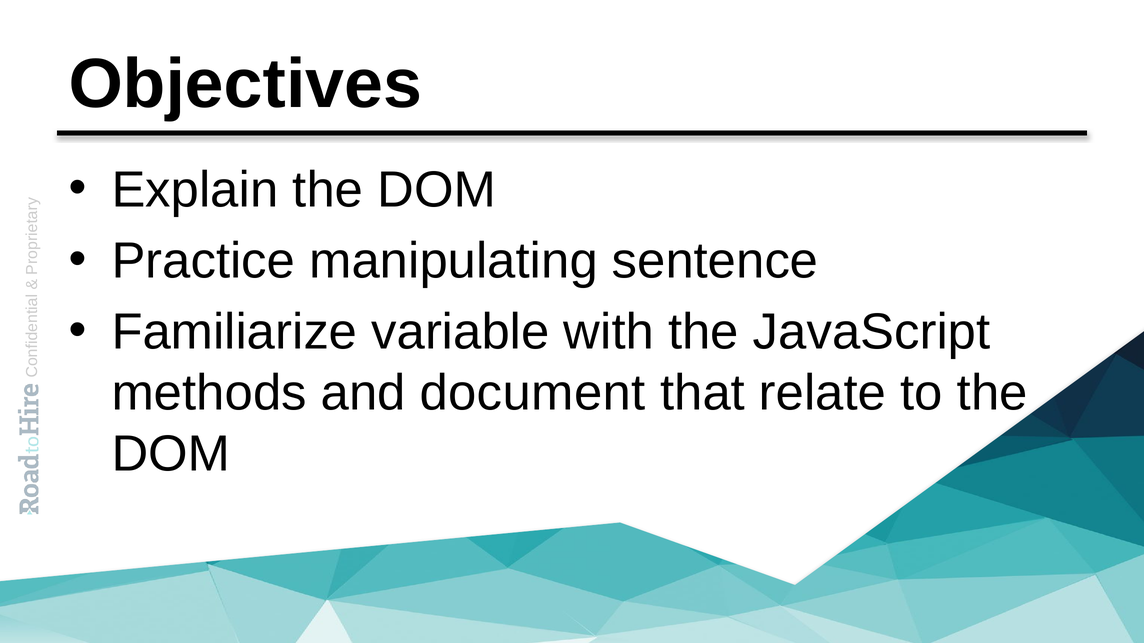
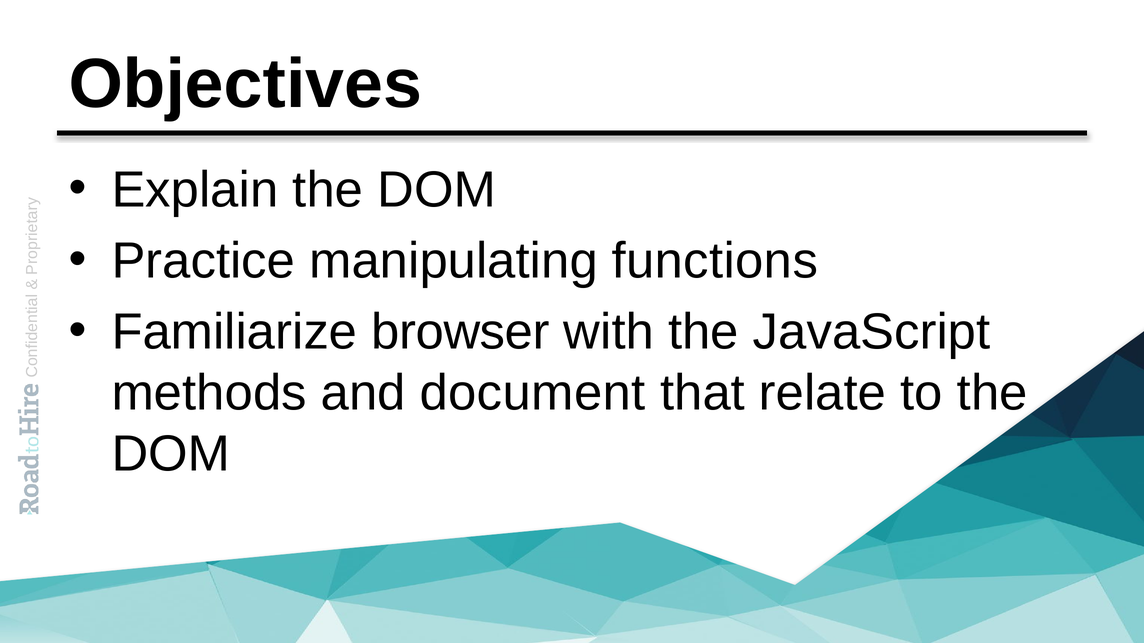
sentence: sentence -> functions
variable: variable -> browser
